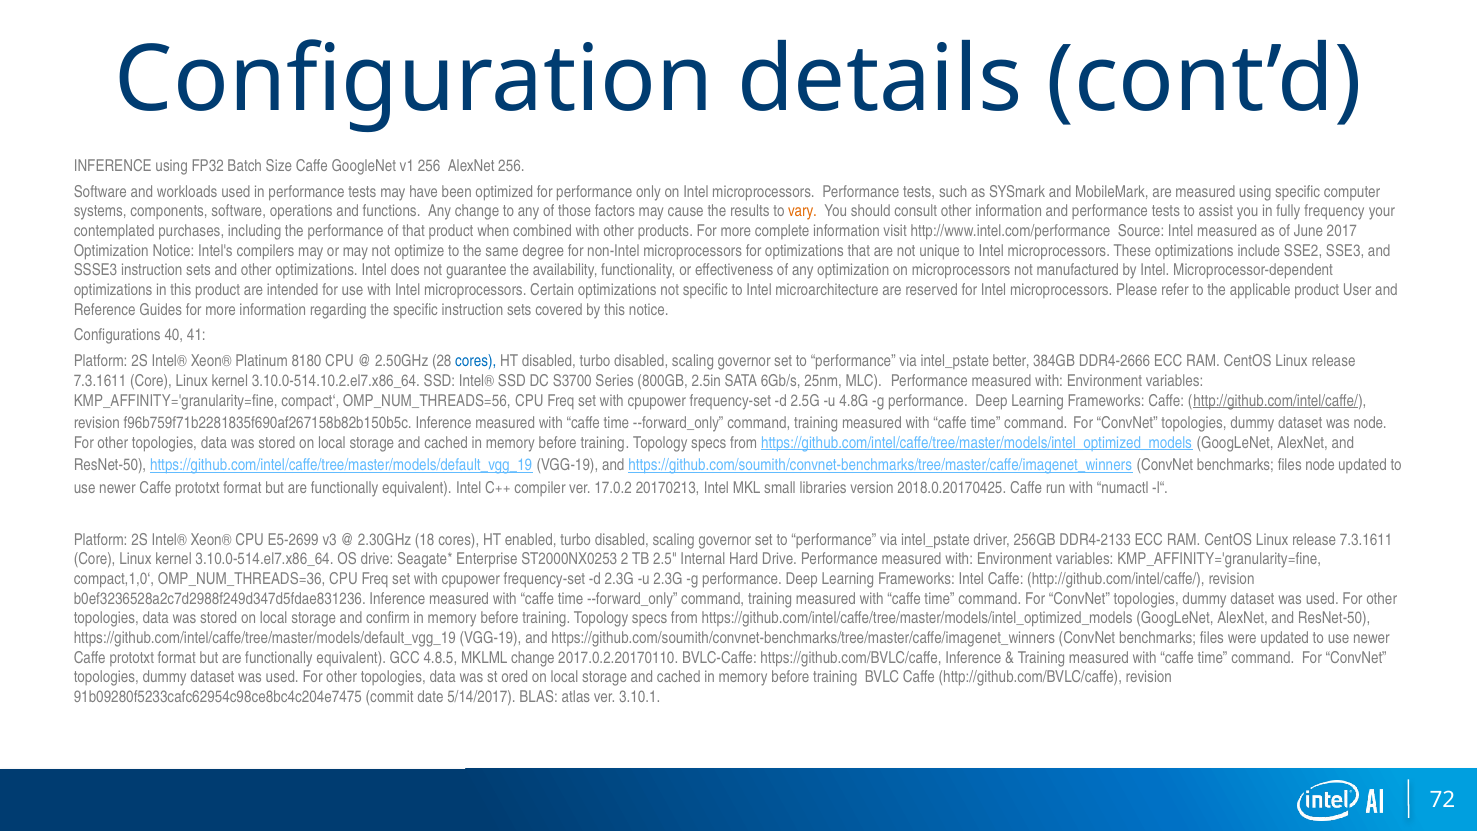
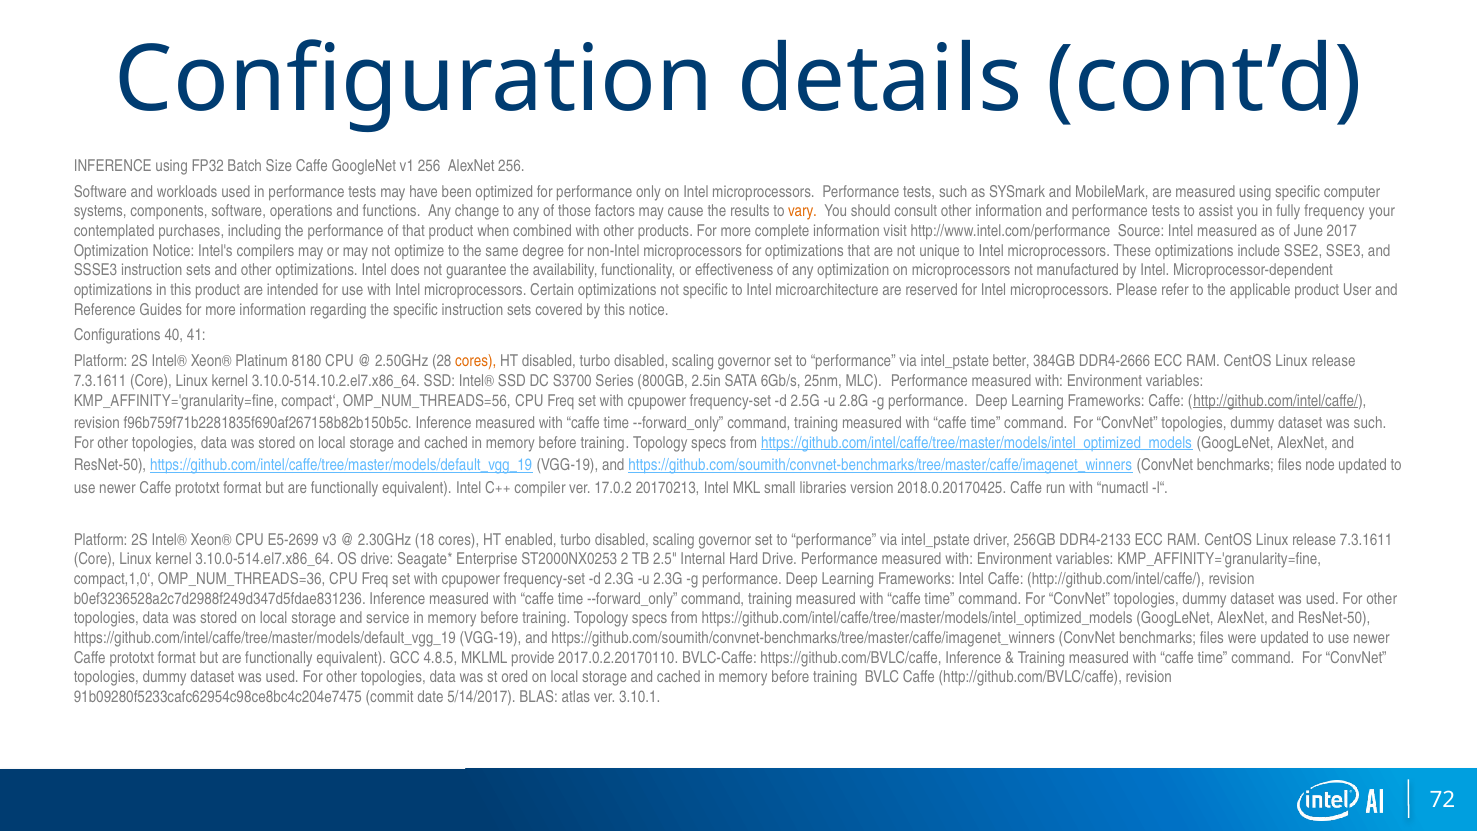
cores at (476, 361) colour: blue -> orange
4.8G: 4.8G -> 2.8G
was node: node -> such
confirm: confirm -> service
MKLML change: change -> provide
